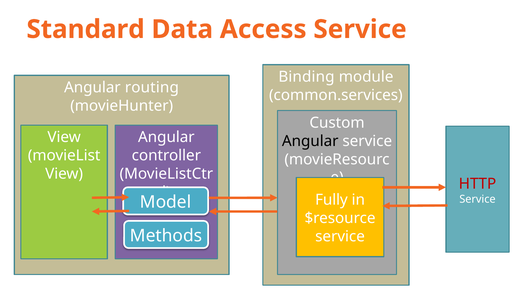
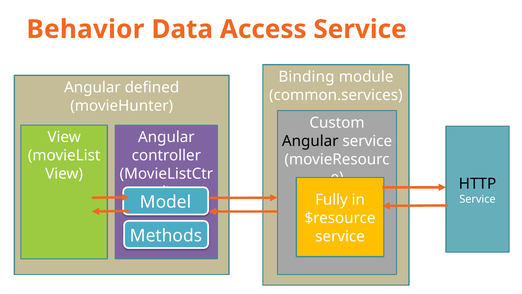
Standard: Standard -> Behavior
routing: routing -> defined
HTTP colour: red -> black
